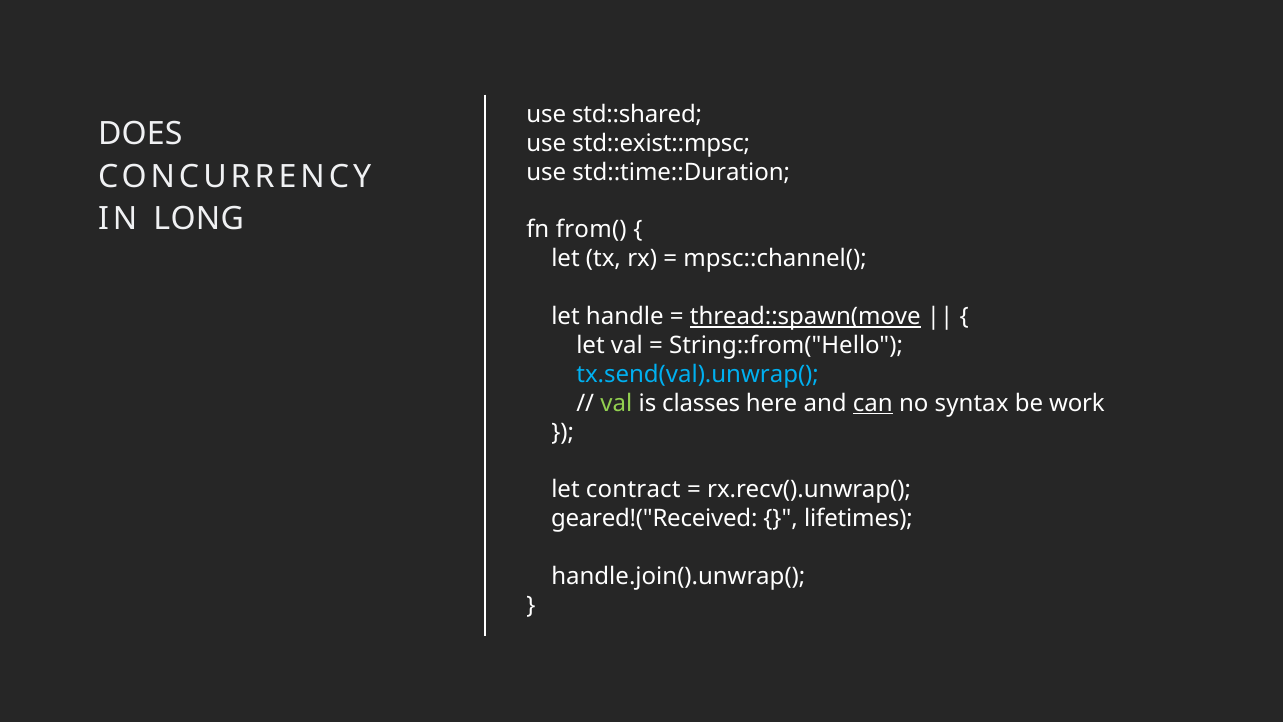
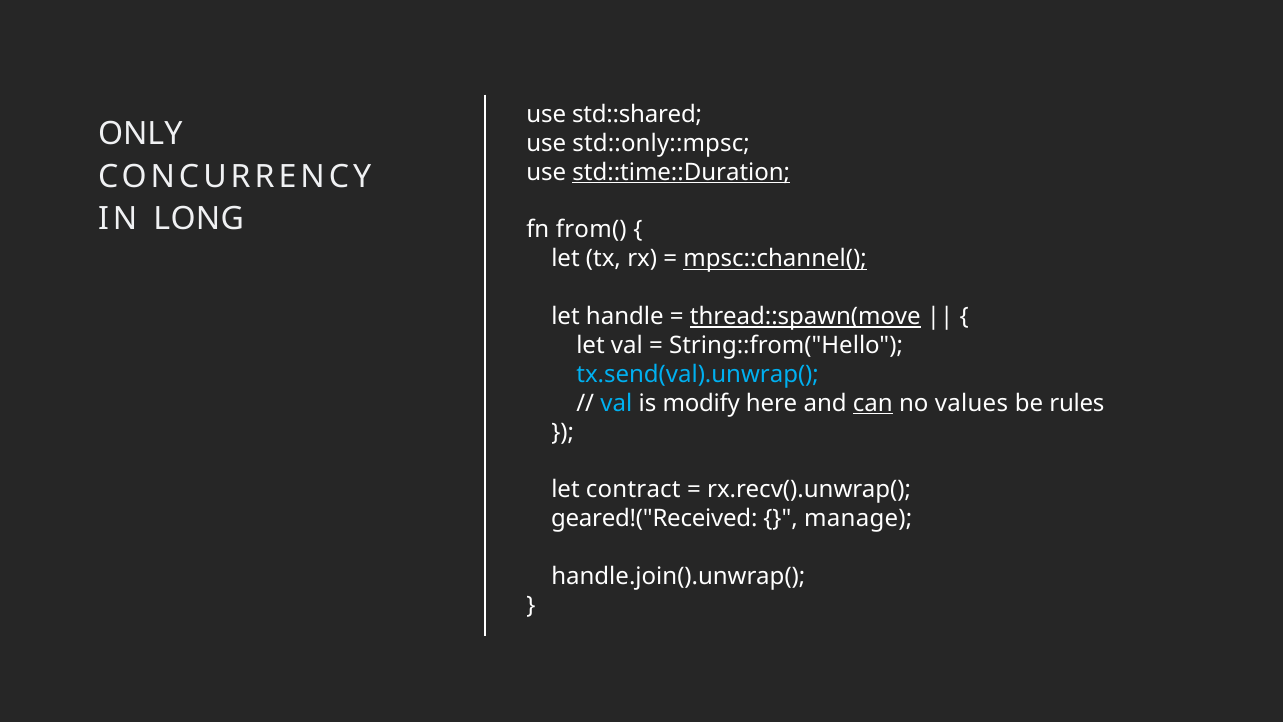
DOES: DOES -> ONLY
std::exist::mpsc: std::exist::mpsc -> std::only::mpsc
std::time::Duration underline: none -> present
mpsc::channel( underline: none -> present
val at (616, 403) colour: light green -> light blue
classes: classes -> modify
syntax: syntax -> values
work: work -> rules
lifetimes: lifetimes -> manage
